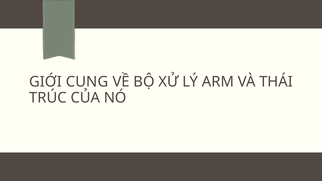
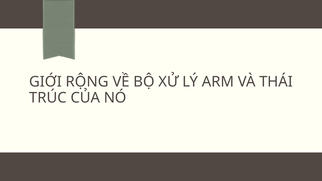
CUNG: CUNG -> RỘNG
